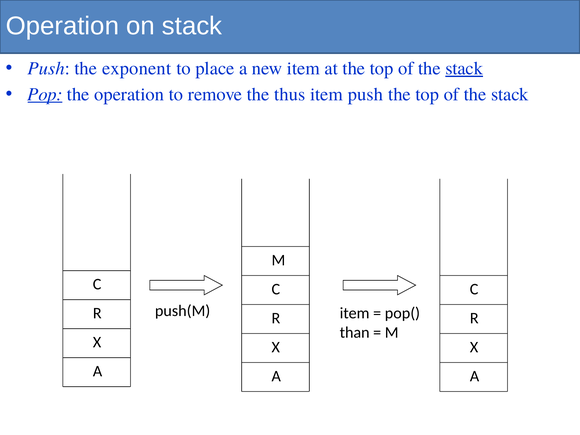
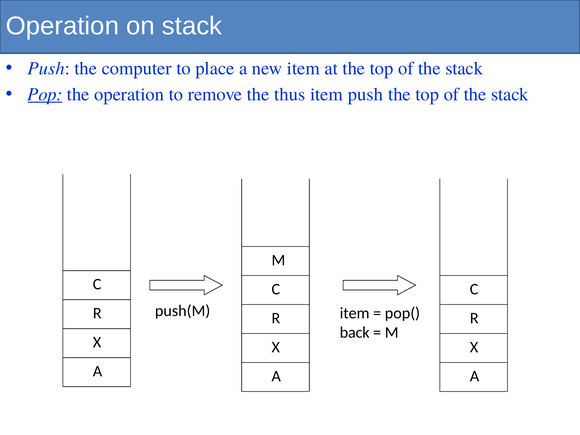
exponent: exponent -> computer
stack at (464, 68) underline: present -> none
than: than -> back
